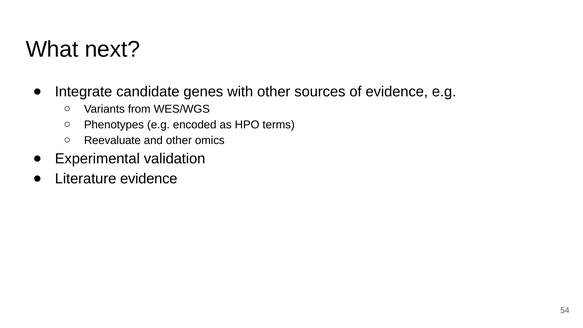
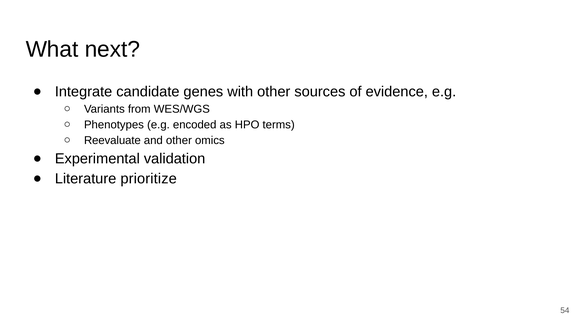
Literature evidence: evidence -> prioritize
